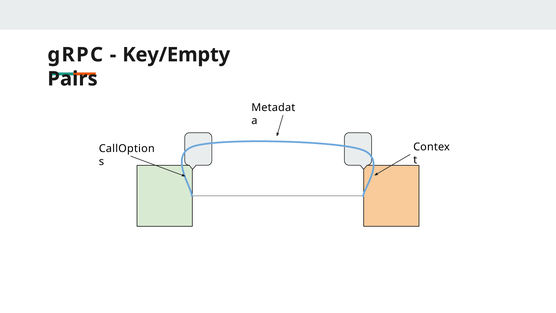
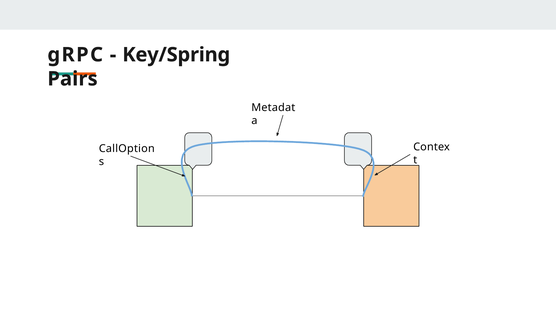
Key/Empty: Key/Empty -> Key/Spring
